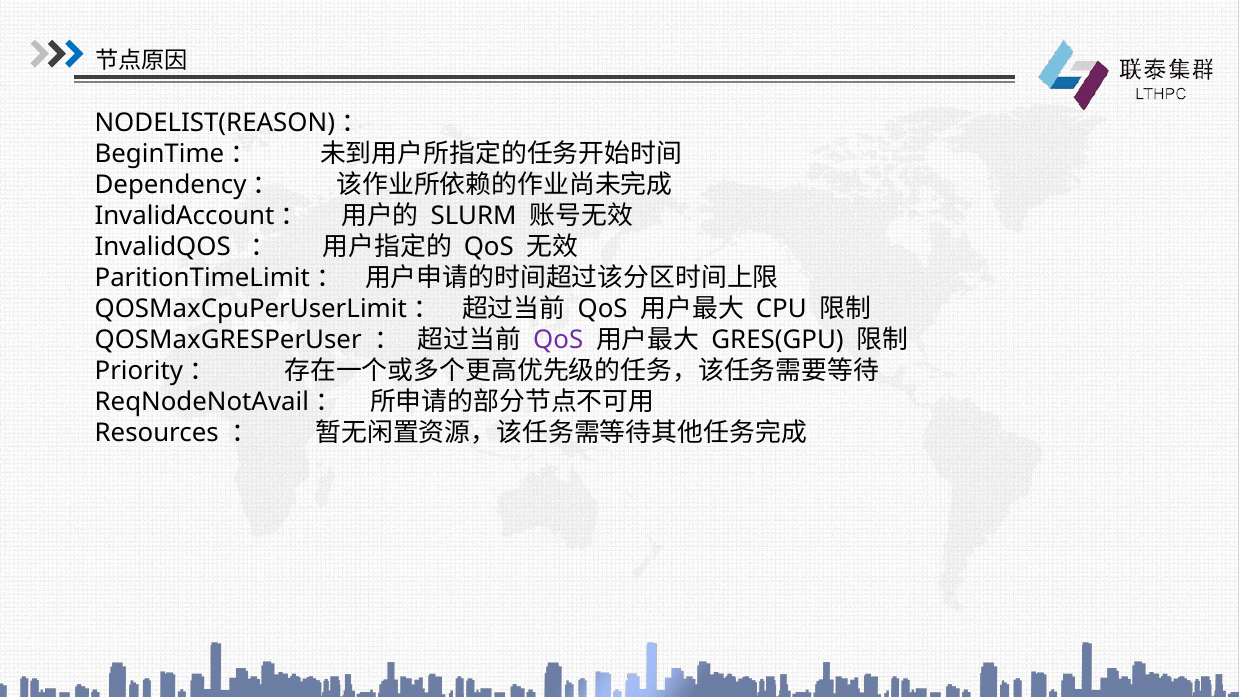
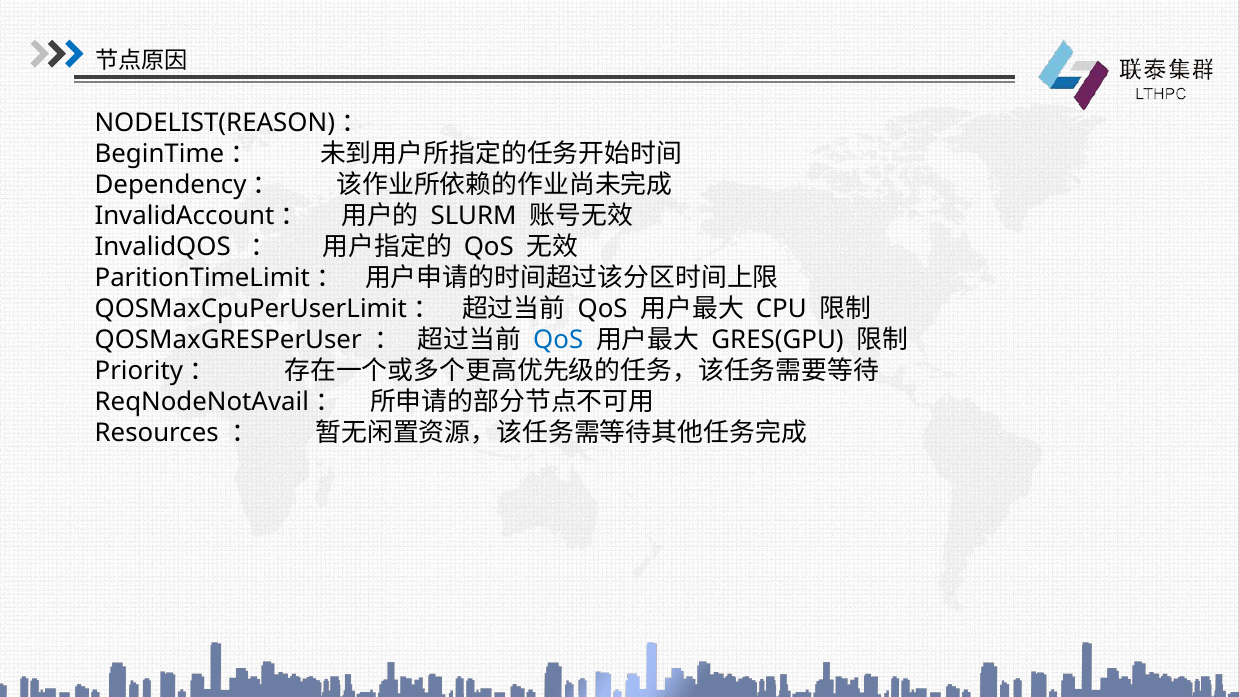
QoS at (558, 340) colour: purple -> blue
